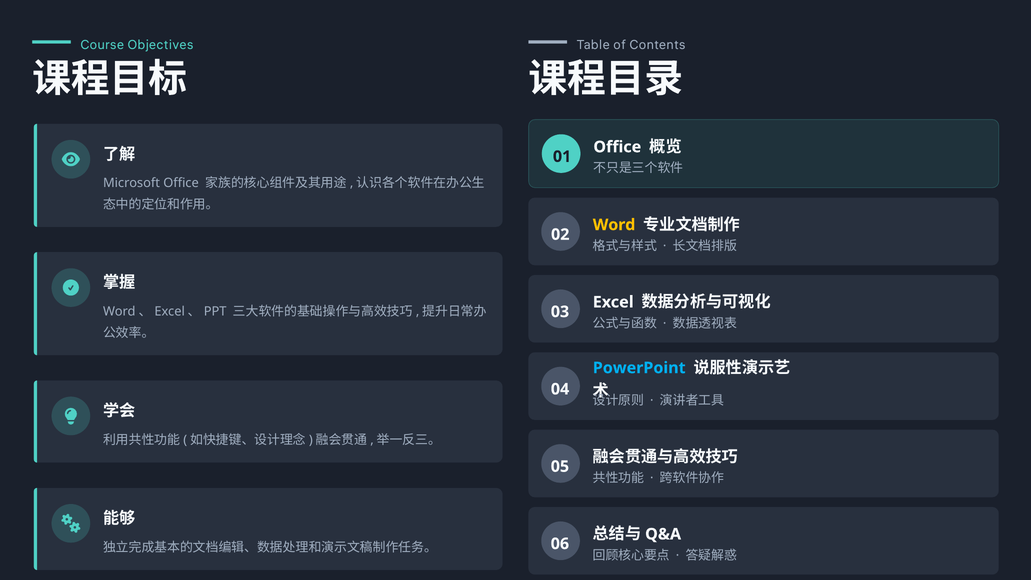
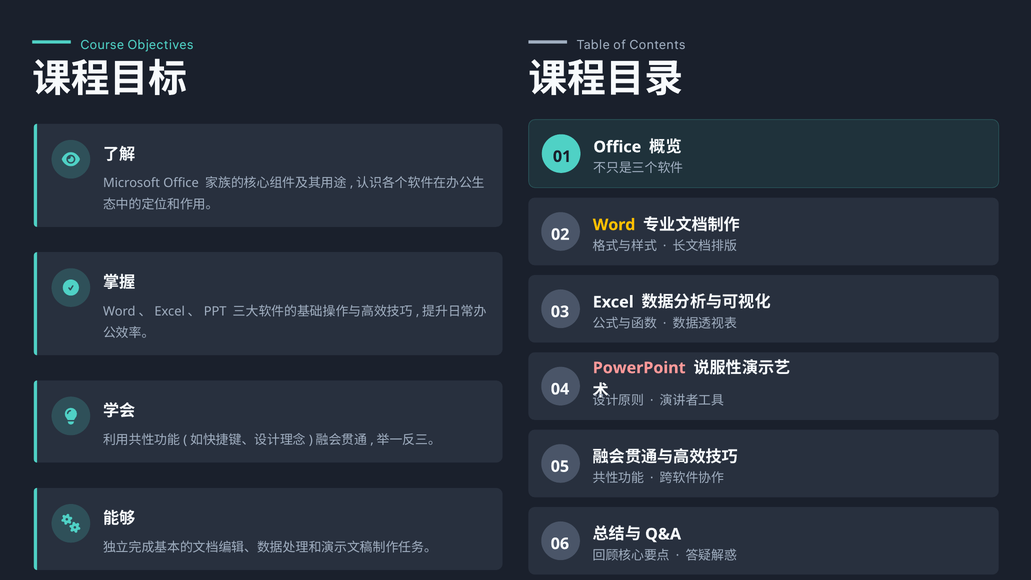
PowerPoint colour: light blue -> pink
